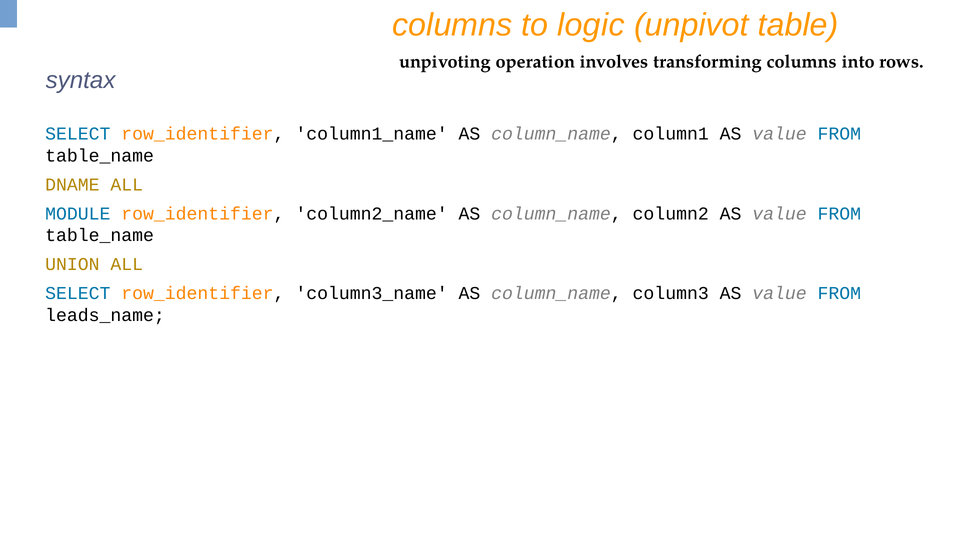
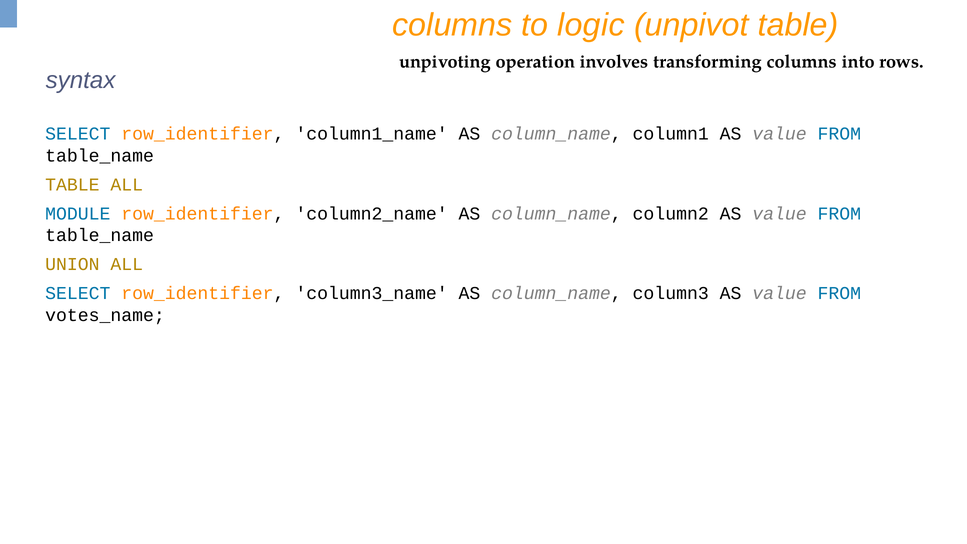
DNAME at (72, 185): DNAME -> TABLE
leads_name: leads_name -> votes_name
